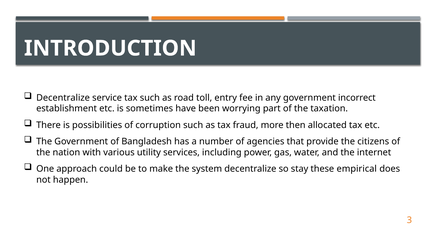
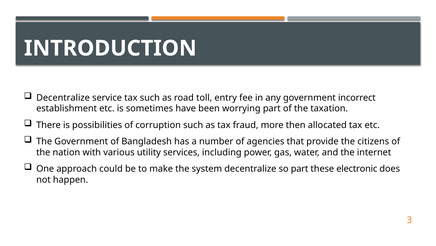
so stay: stay -> part
empirical: empirical -> electronic
